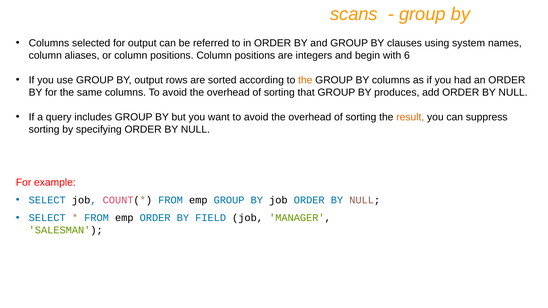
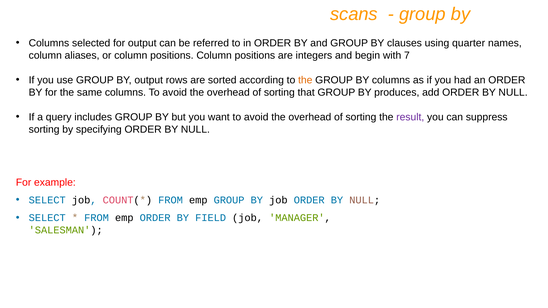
system: system -> quarter
6: 6 -> 7
result colour: orange -> purple
